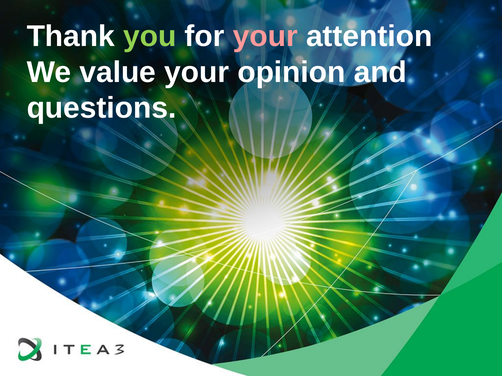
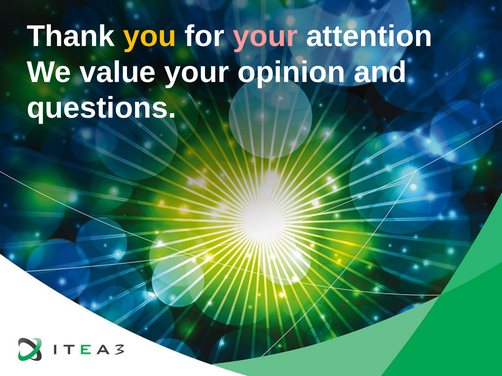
you colour: light green -> yellow
